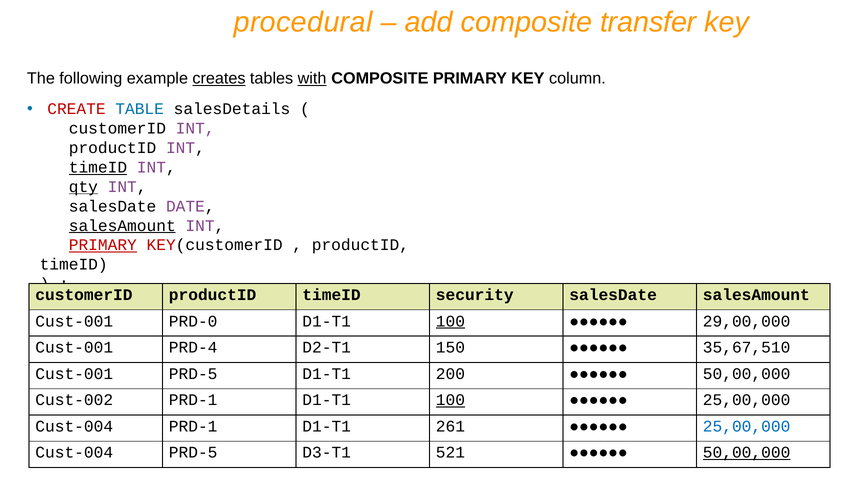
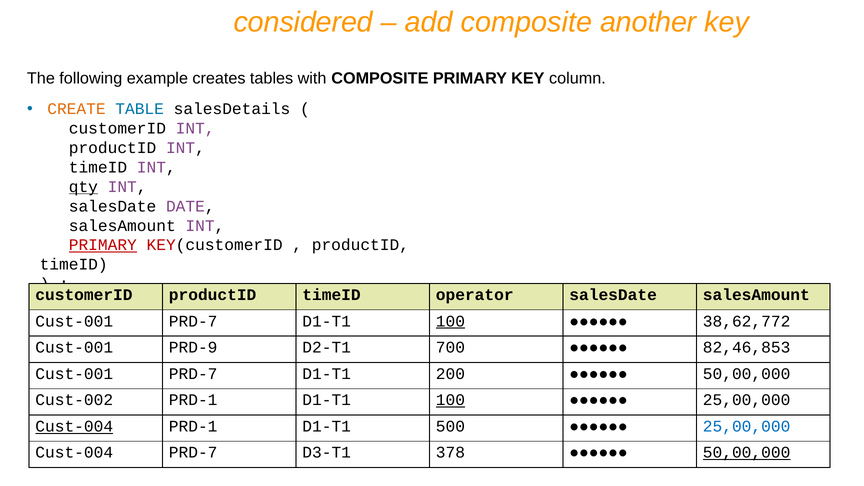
procedural: procedural -> considered
transfer: transfer -> another
creates underline: present -> none
with underline: present -> none
CREATE colour: red -> orange
timeID at (98, 167) underline: present -> none
salesAmount at (122, 226) underline: present -> none
security: security -> operator
PRD-0 at (193, 321): PRD-0 -> PRD-7
29,00,000: 29,00,000 -> 38,62,772
PRD-4: PRD-4 -> PRD-9
150: 150 -> 700
35,67,510: 35,67,510 -> 82,46,853
PRD-5 at (193, 374): PRD-5 -> PRD-7
Cust-004 at (74, 426) underline: none -> present
261: 261 -> 500
Cust-004 PRD-5: PRD-5 -> PRD-7
521: 521 -> 378
